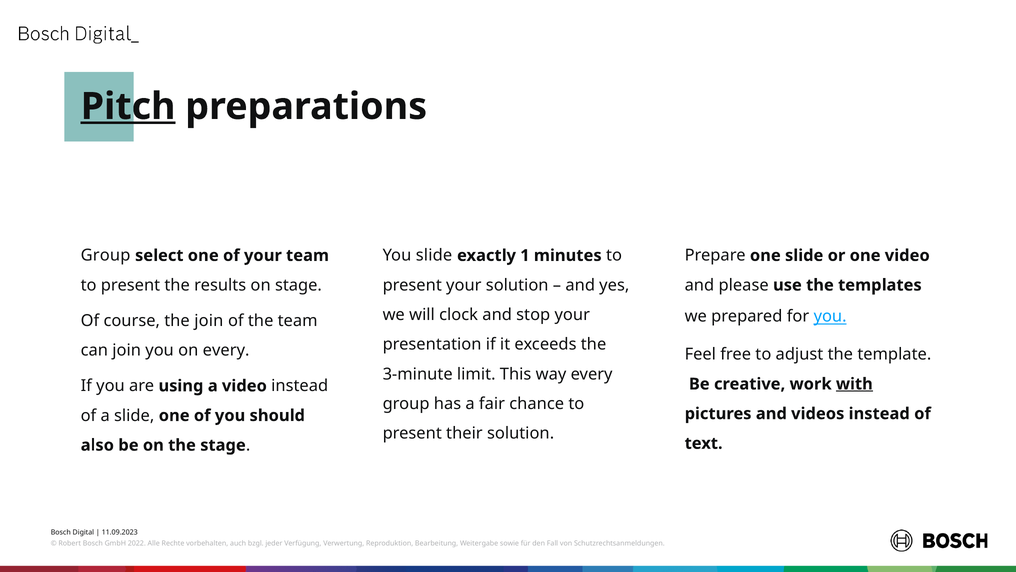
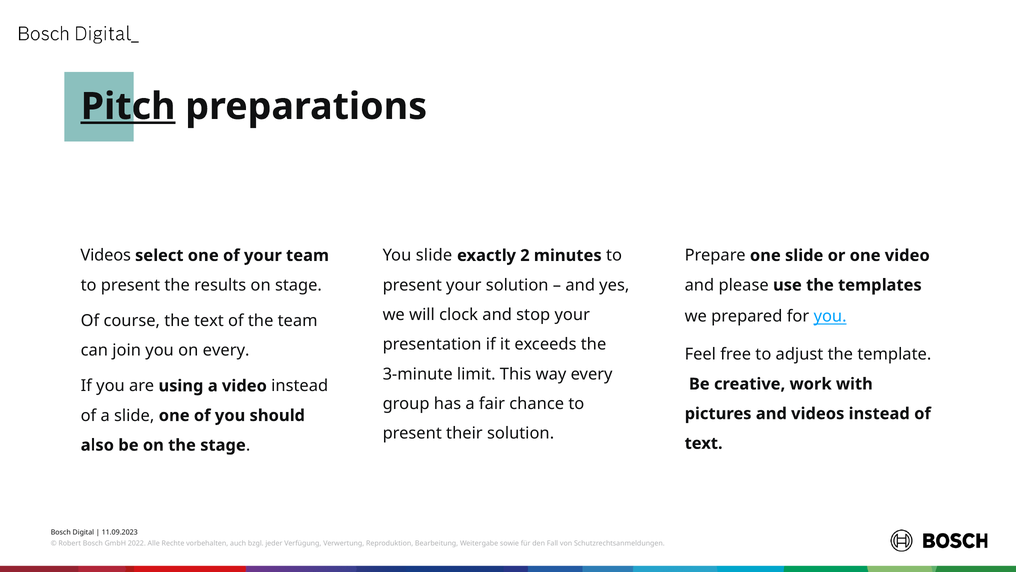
Group at (106, 255): Group -> Videos
1: 1 -> 2
the join: join -> text
with underline: present -> none
